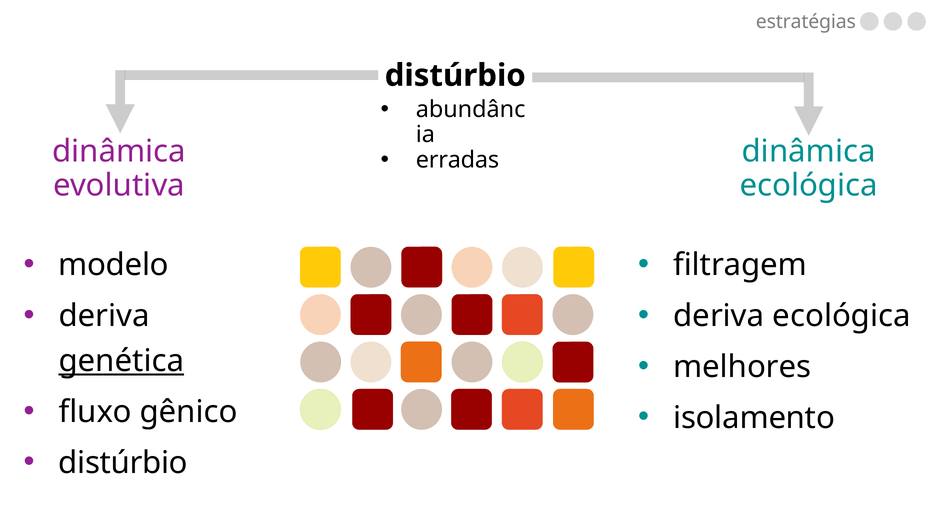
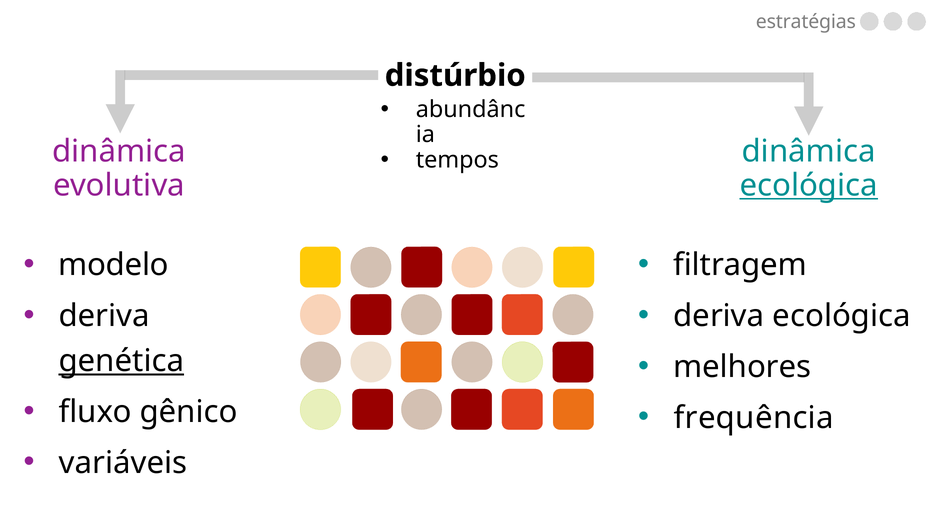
erradas: erradas -> tempos
ecológica at (809, 185) underline: none -> present
isolamento: isolamento -> frequência
distúrbio at (123, 463): distúrbio -> variáveis
